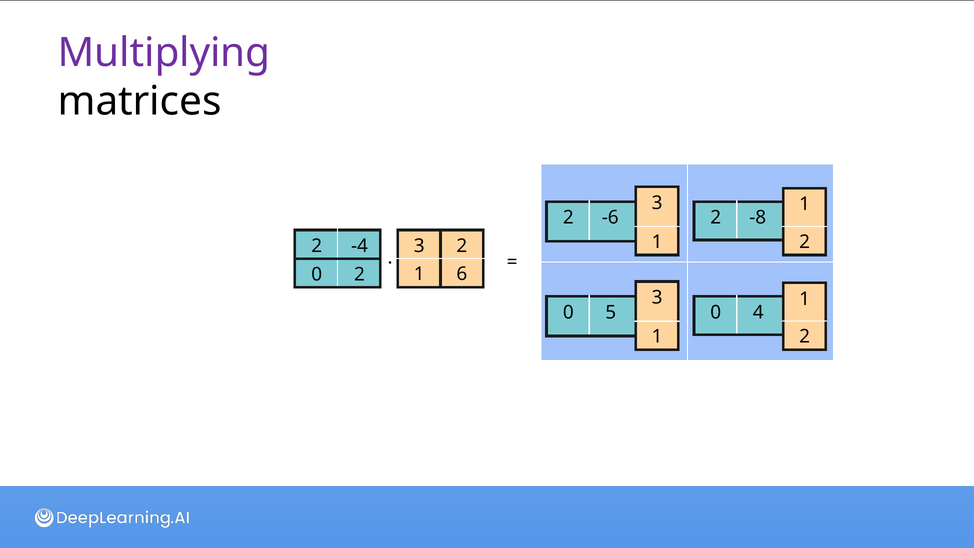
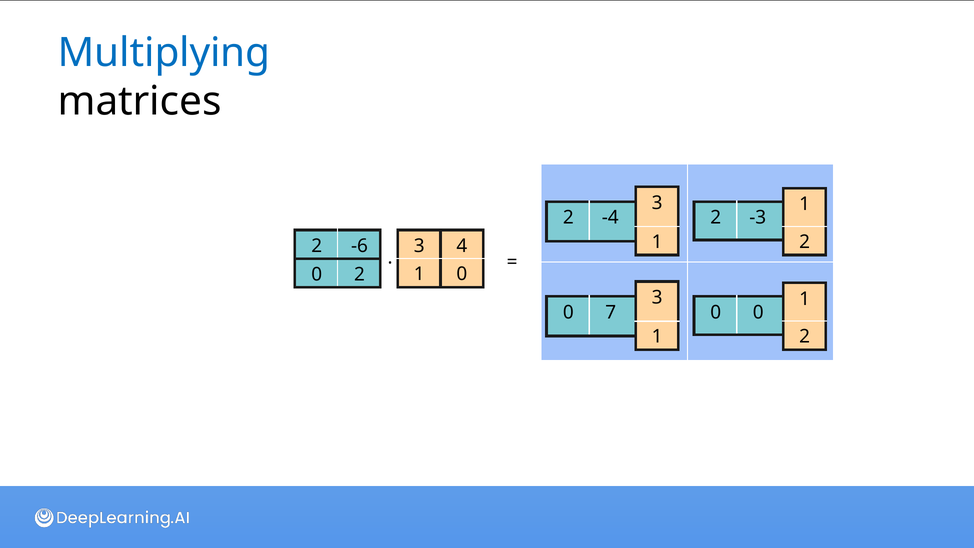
Multiplying colour: purple -> blue
-6: -6 -> -4
-8: -8 -> -3
-4: -4 -> -6
2 at (462, 246): 2 -> 4
6 at (462, 274): 6 -> 0
0 4: 4 -> 0
5: 5 -> 7
